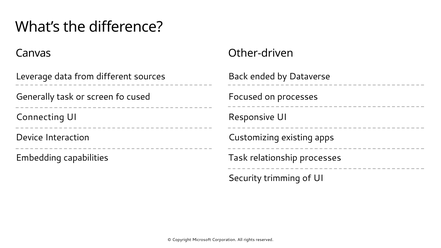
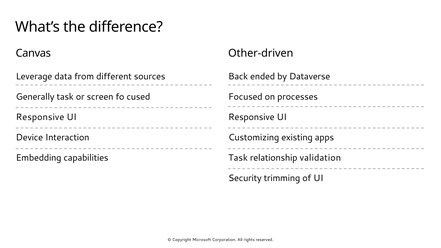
Connecting at (40, 117): Connecting -> Responsive
relationship processes: processes -> validation
